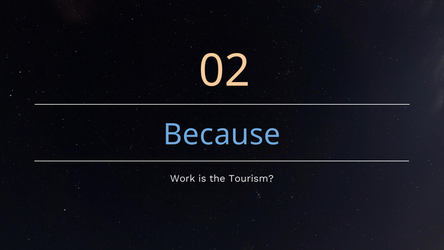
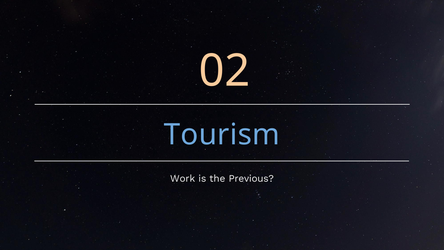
Because: Because -> Tourism
Tourism: Tourism -> Previous
